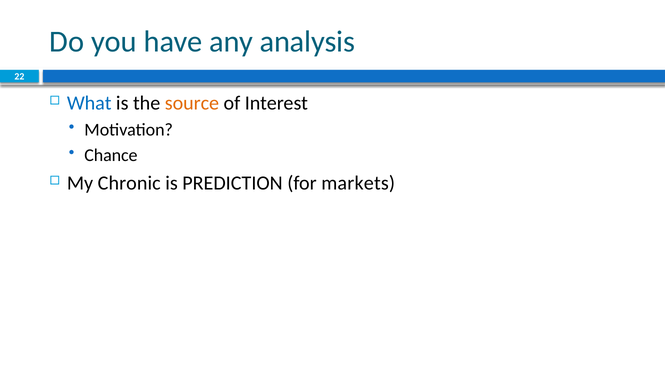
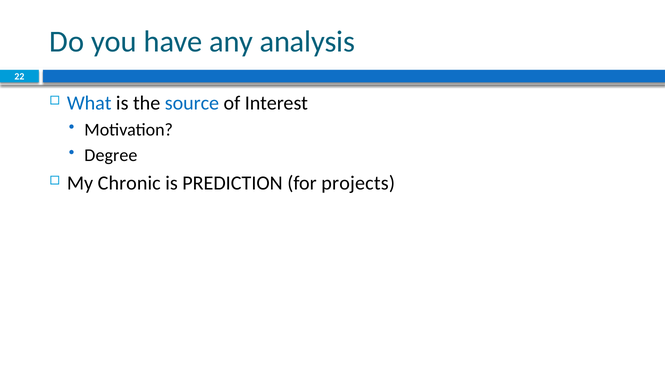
source colour: orange -> blue
Chance: Chance -> Degree
markets: markets -> projects
